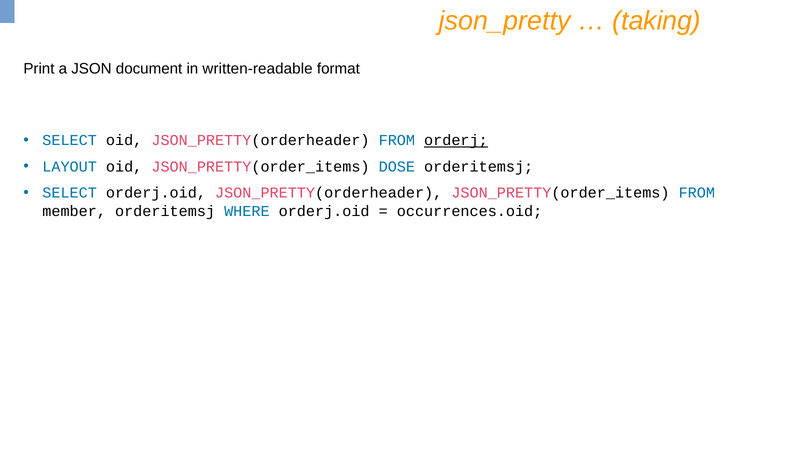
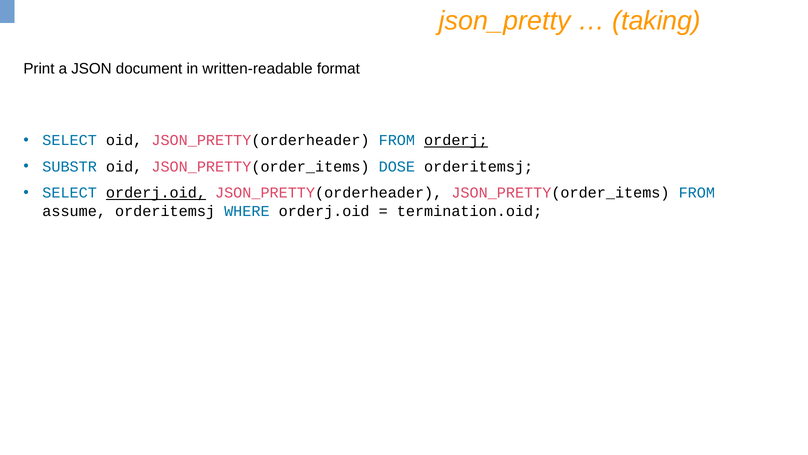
LAYOUT: LAYOUT -> SUBSTR
orderj.oid at (156, 193) underline: none -> present
member: member -> assume
occurrences.oid: occurrences.oid -> termination.oid
